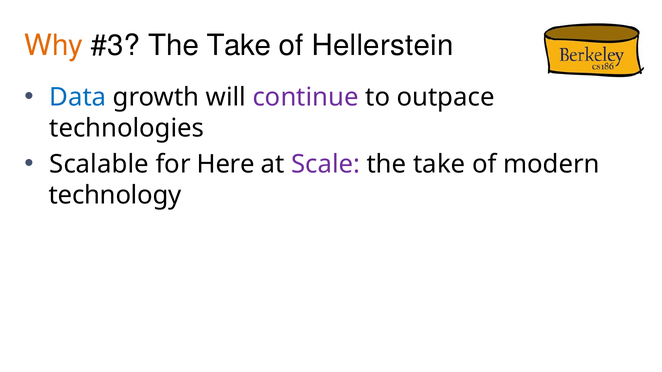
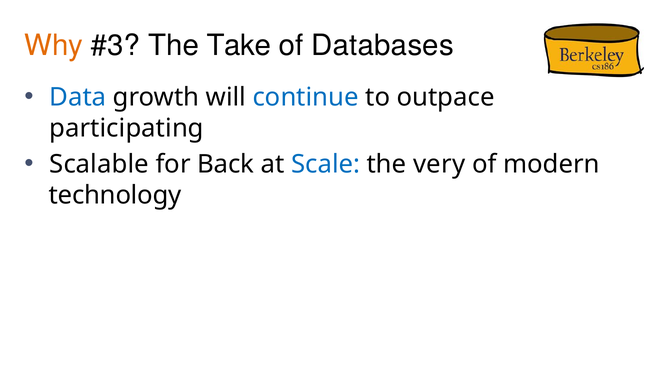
Hellerstein: Hellerstein -> Databases
continue colour: purple -> blue
technologies: technologies -> participating
Here: Here -> Back
Scale colour: purple -> blue
take at (439, 164): take -> very
